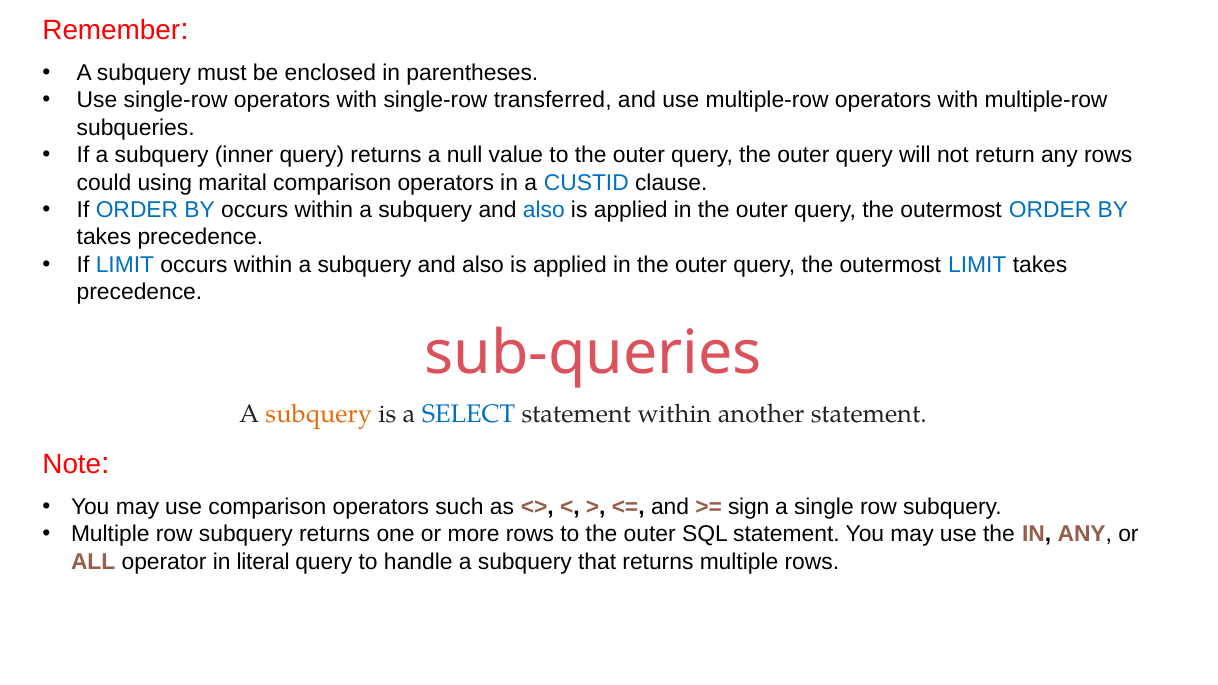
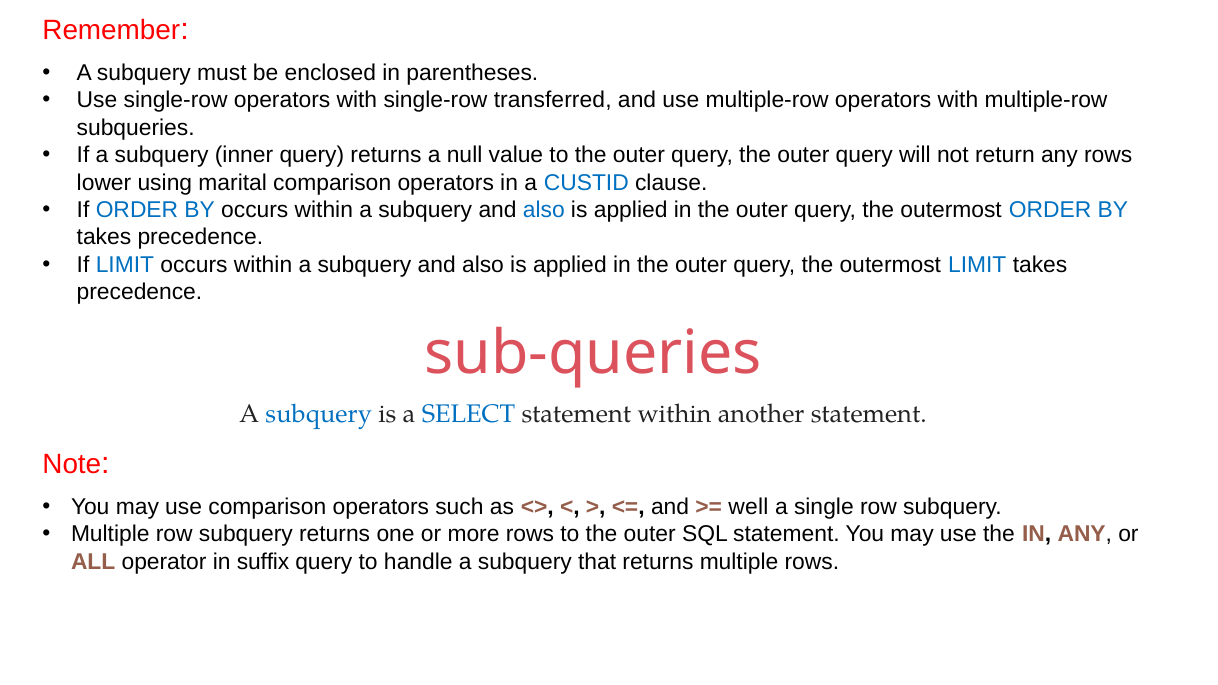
could: could -> lower
subquery at (319, 414) colour: orange -> blue
sign: sign -> well
literal: literal -> suffix
